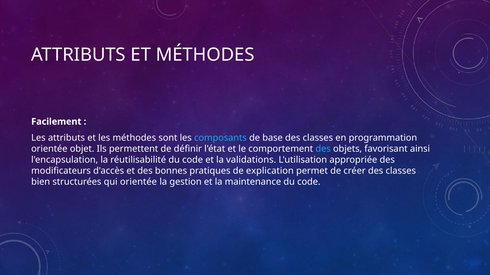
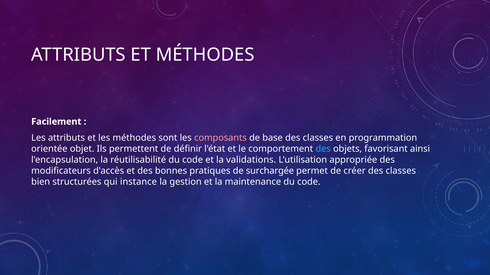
composants colour: light blue -> pink
explication: explication -> surchargée
qui orientée: orientée -> instance
